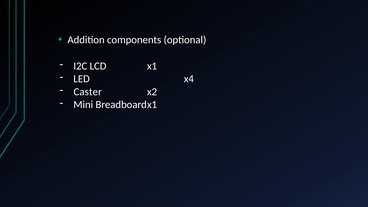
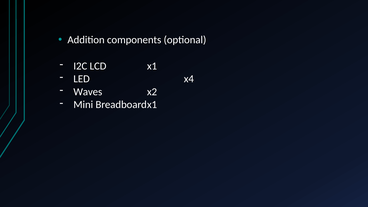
Caster: Caster -> Waves
